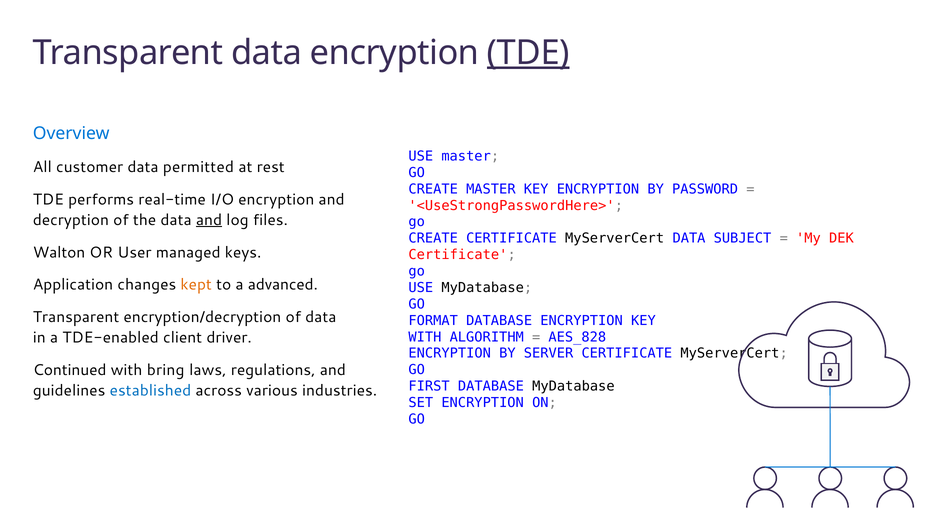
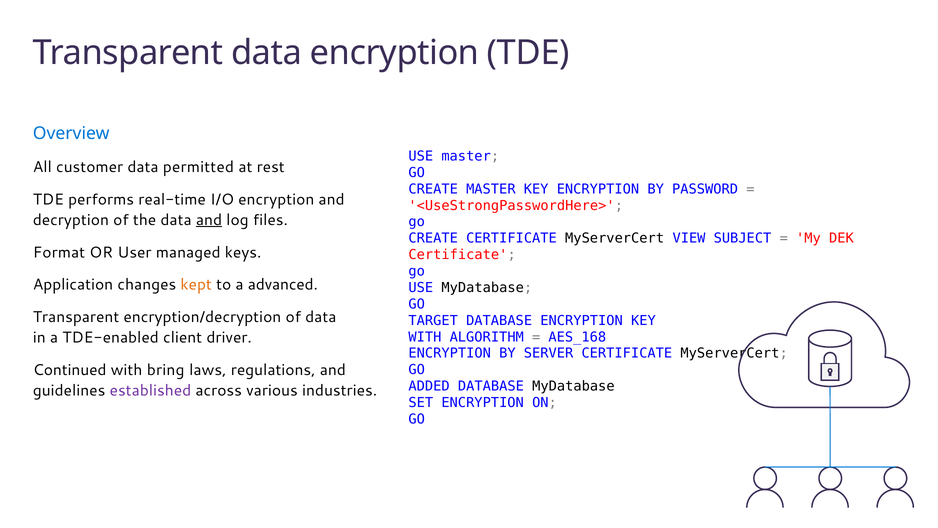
TDE at (528, 53) underline: present -> none
MyServerCert DATA: DATA -> VIEW
Walton: Walton -> Format
FORMAT: FORMAT -> TARGET
AES_828: AES_828 -> AES_168
FIRST: FIRST -> ADDED
established colour: blue -> purple
